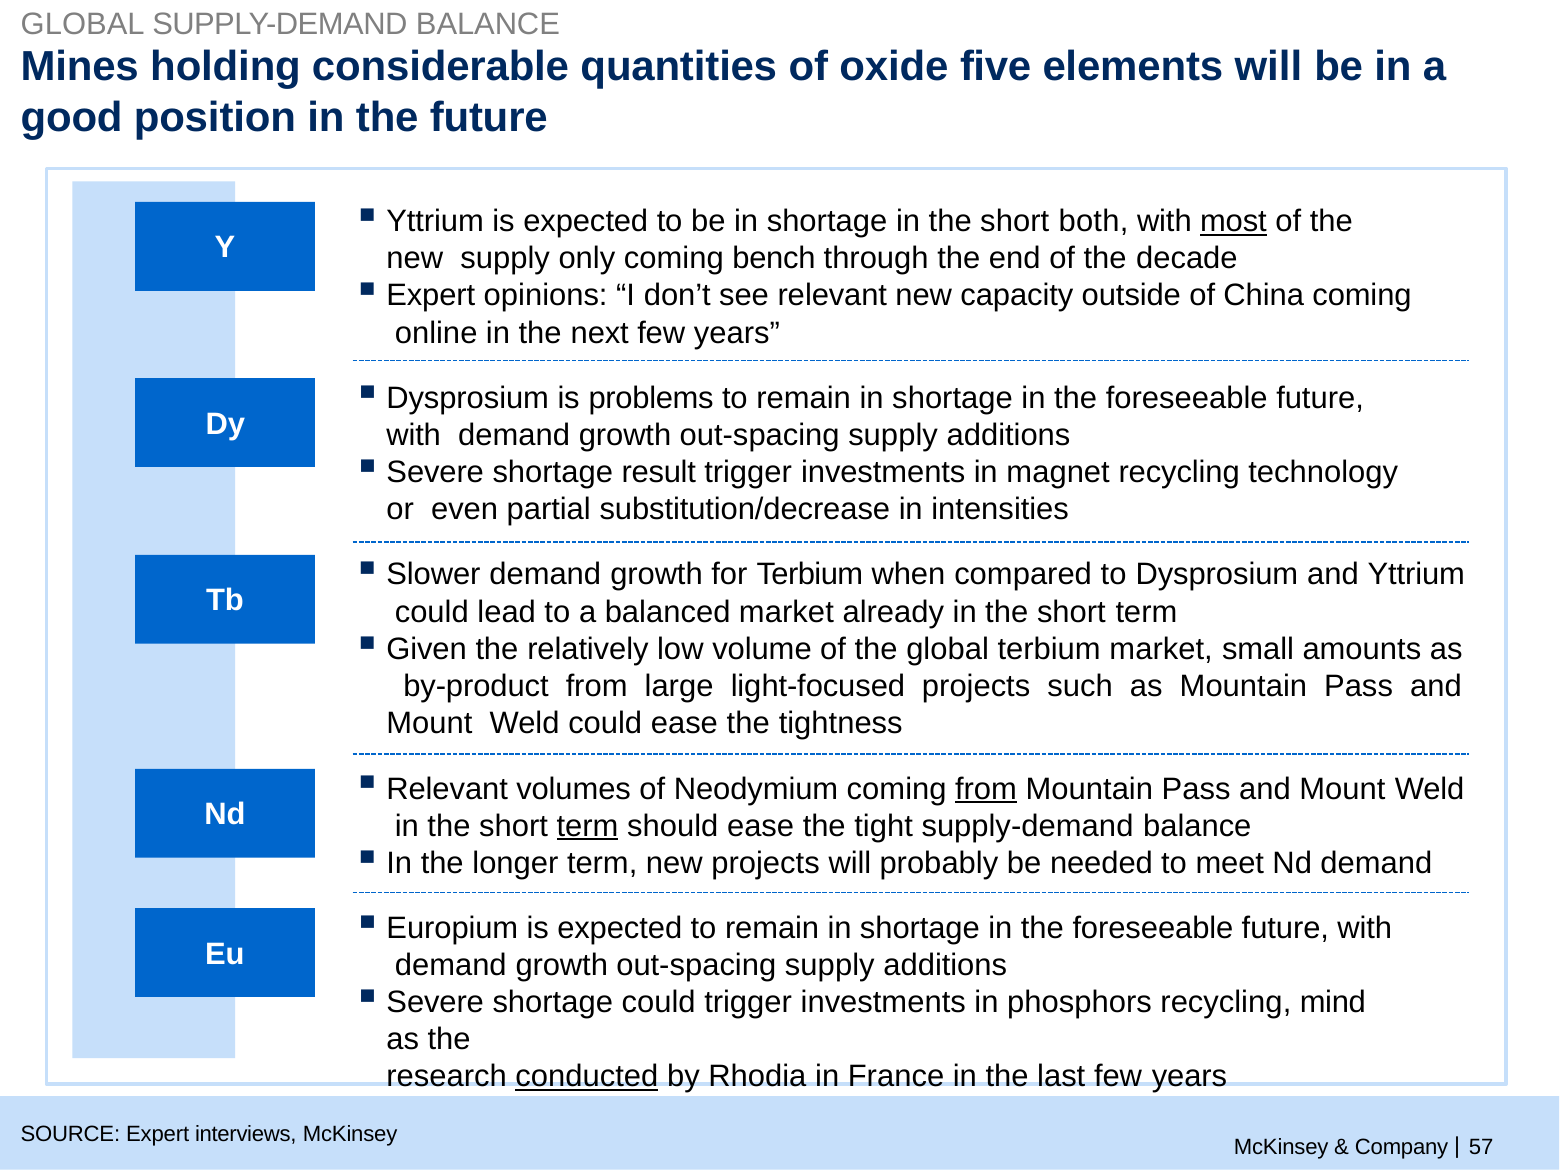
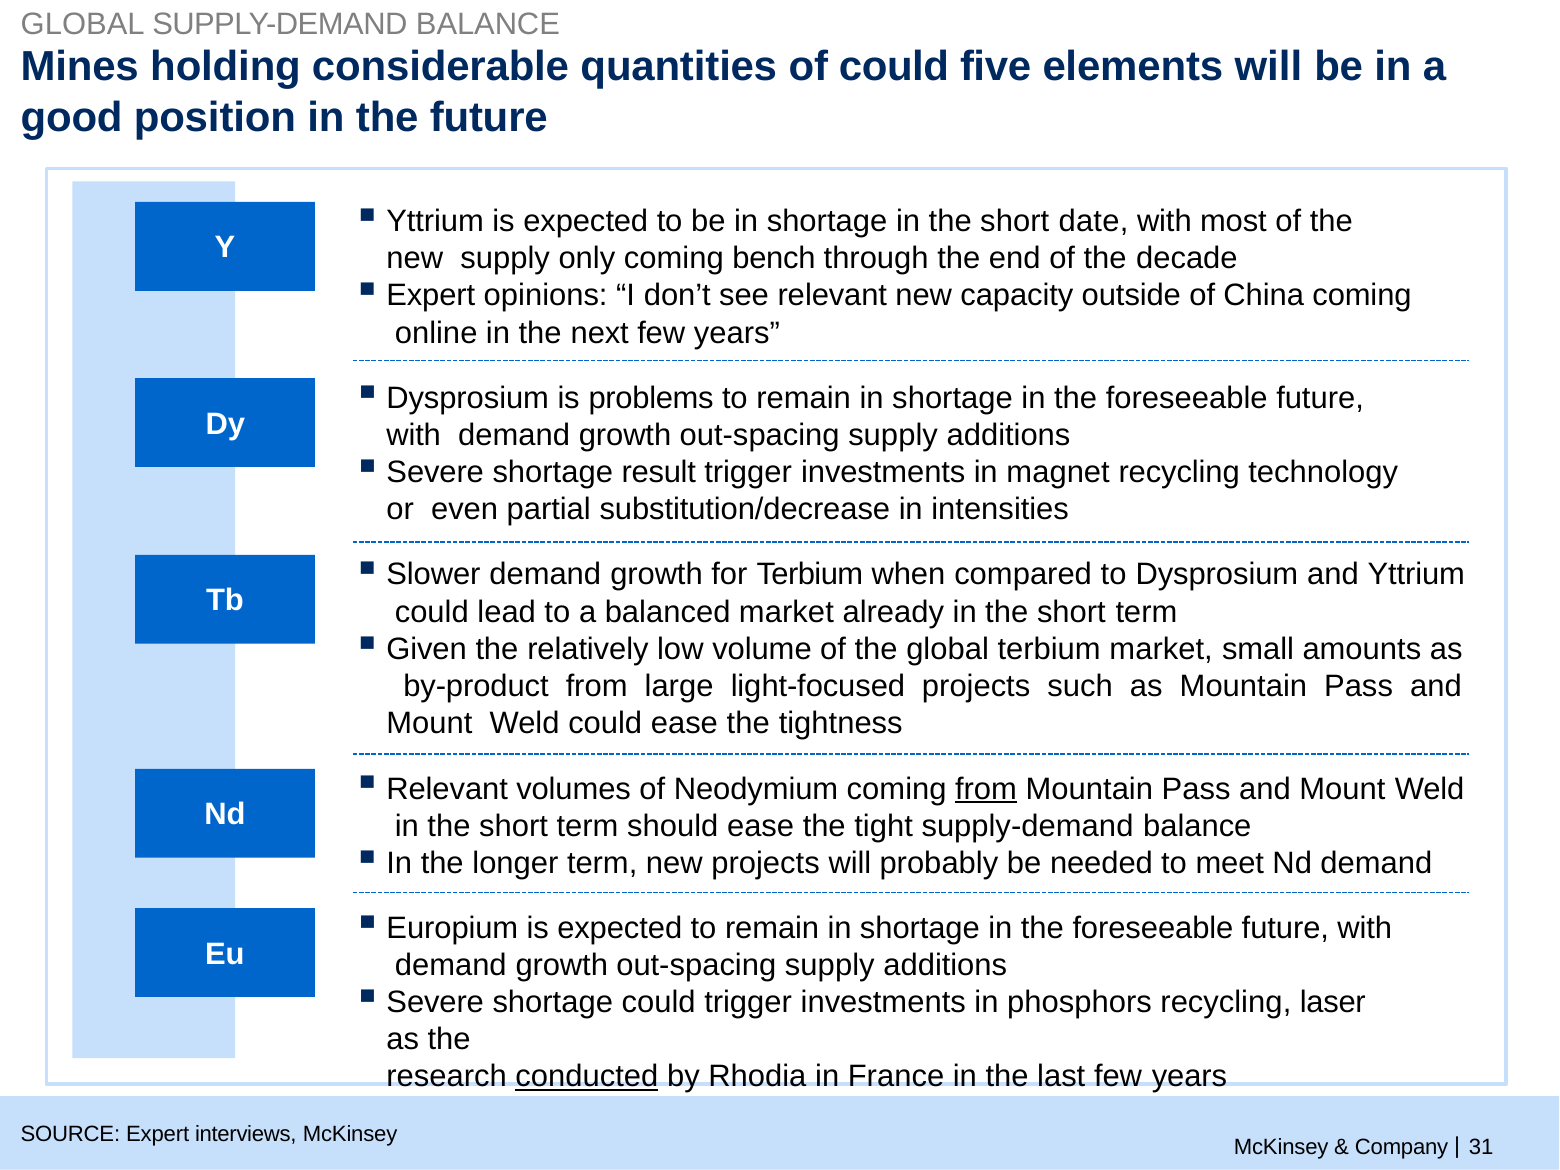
of oxide: oxide -> could
both: both -> date
most underline: present -> none
term at (587, 826) underline: present -> none
mind: mind -> laser
57: 57 -> 31
